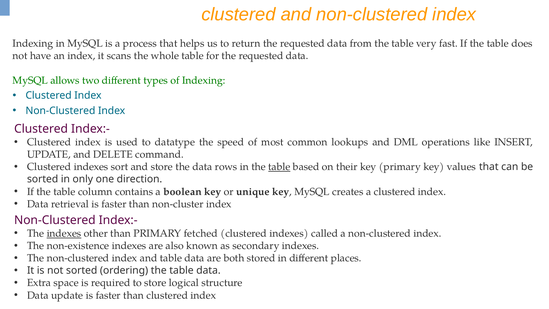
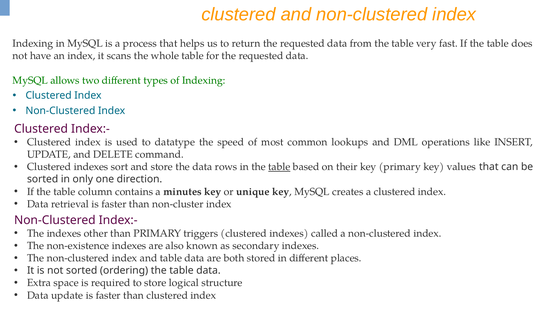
boolean: boolean -> minutes
indexes at (64, 233) underline: present -> none
fetched: fetched -> triggers
